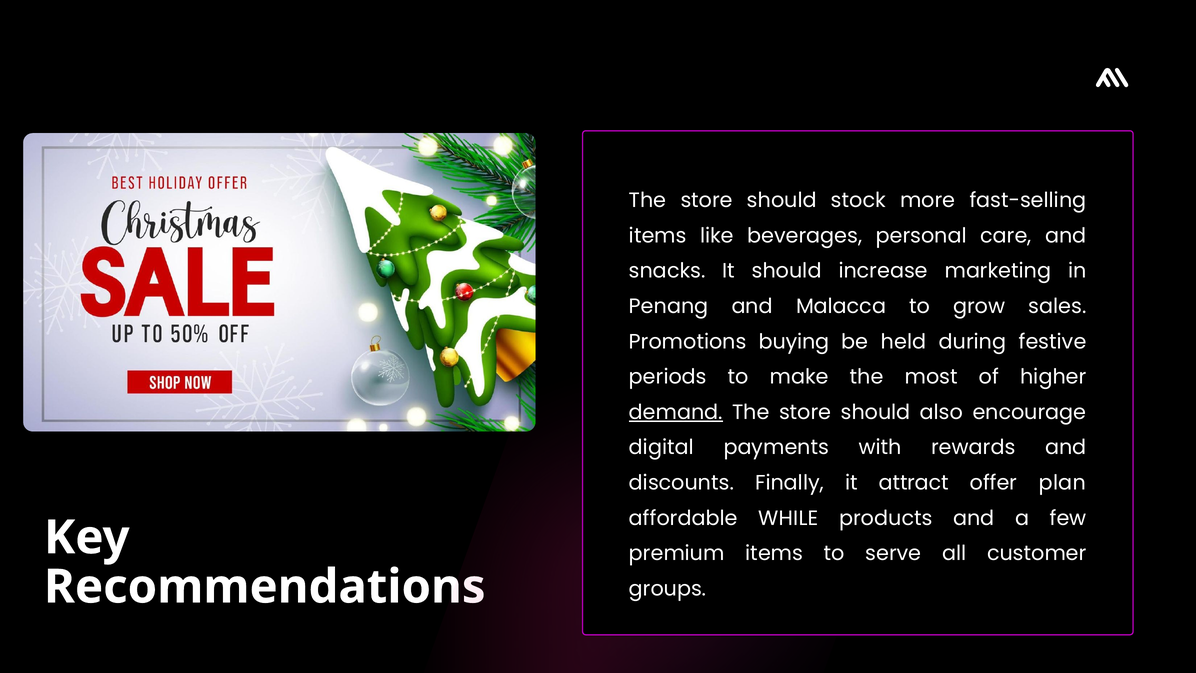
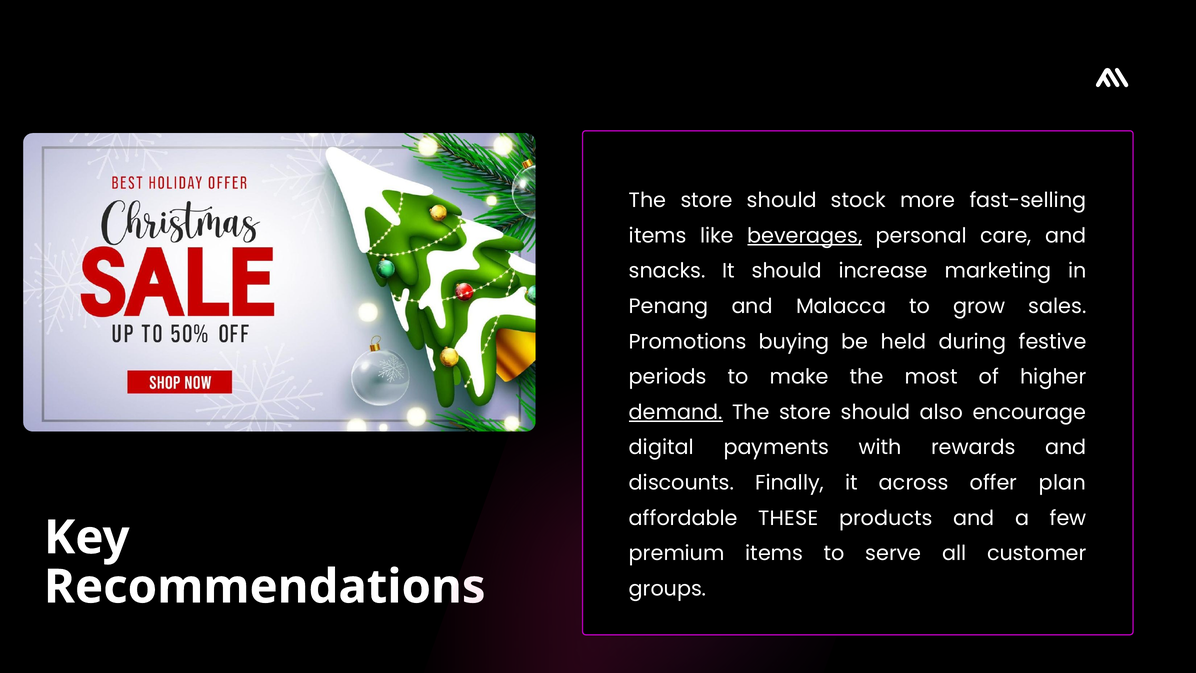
beverages underline: none -> present
attract: attract -> across
WHILE: WHILE -> THESE
